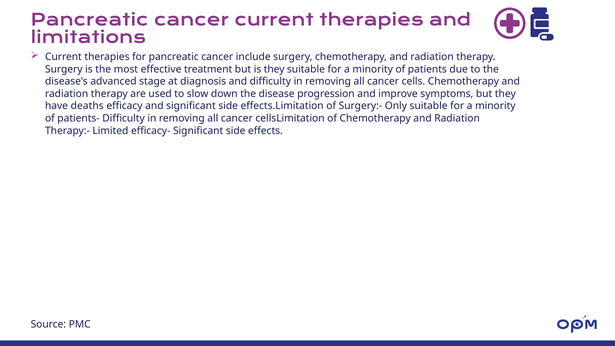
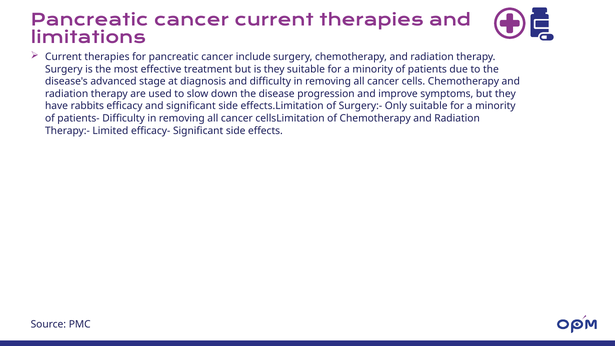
deaths: deaths -> rabbits
